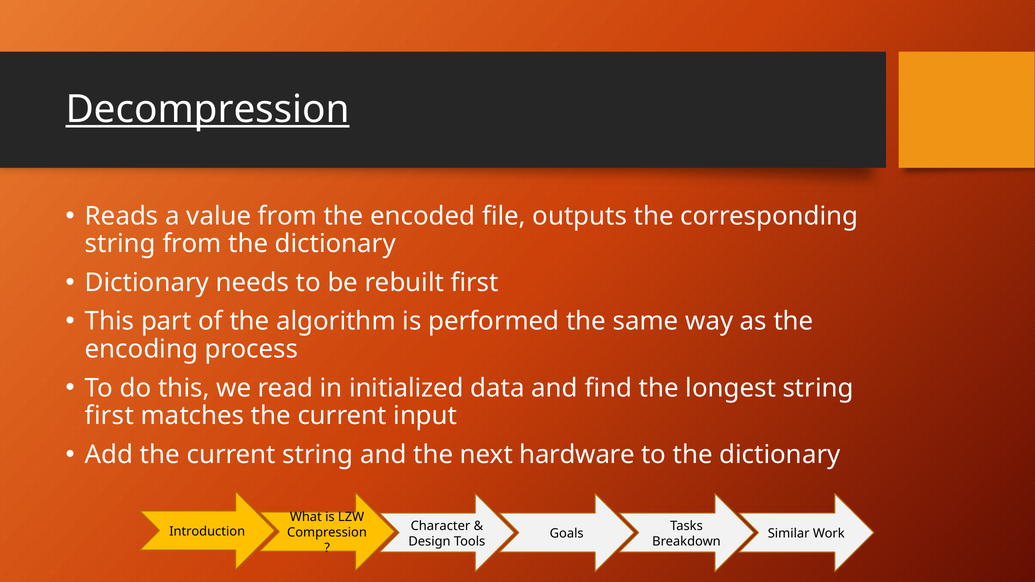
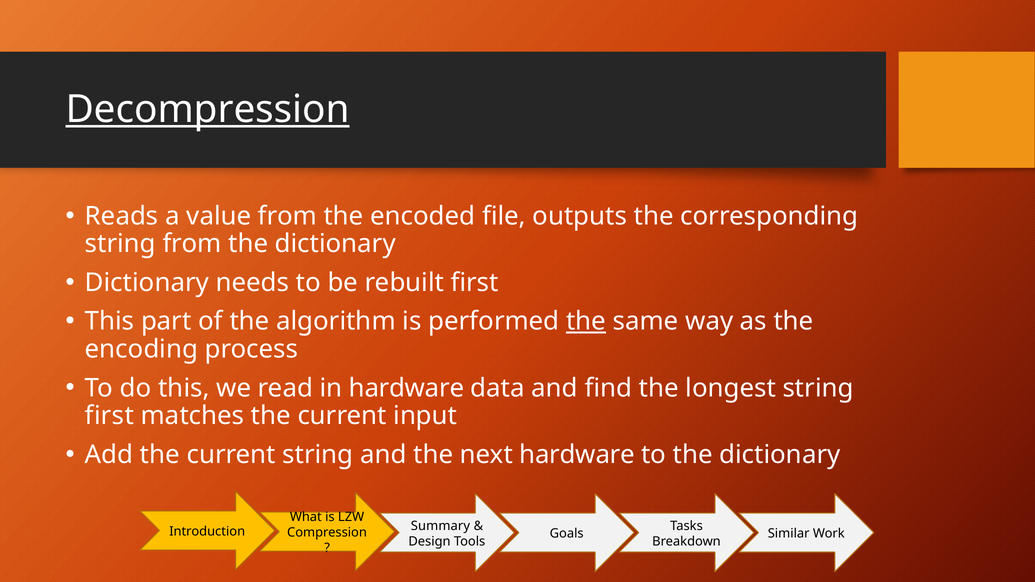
the at (586, 321) underline: none -> present
in initialized: initialized -> hardware
Character: Character -> Summary
